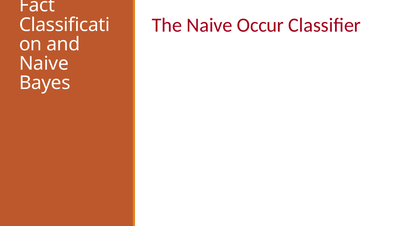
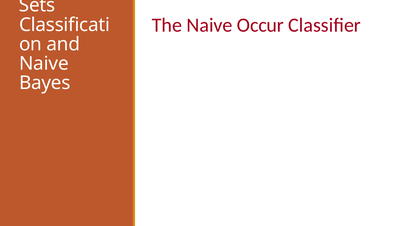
Fact: Fact -> Sets
